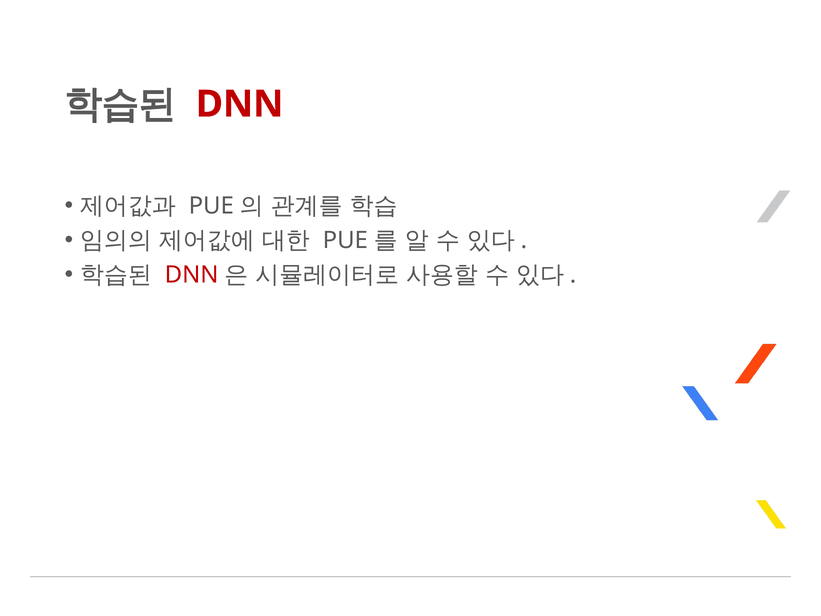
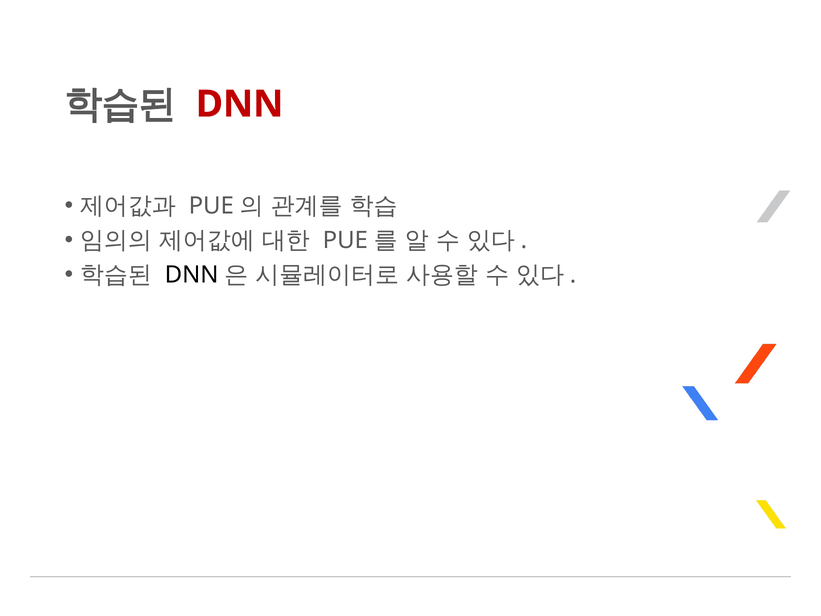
DNN at (192, 275) colour: red -> black
